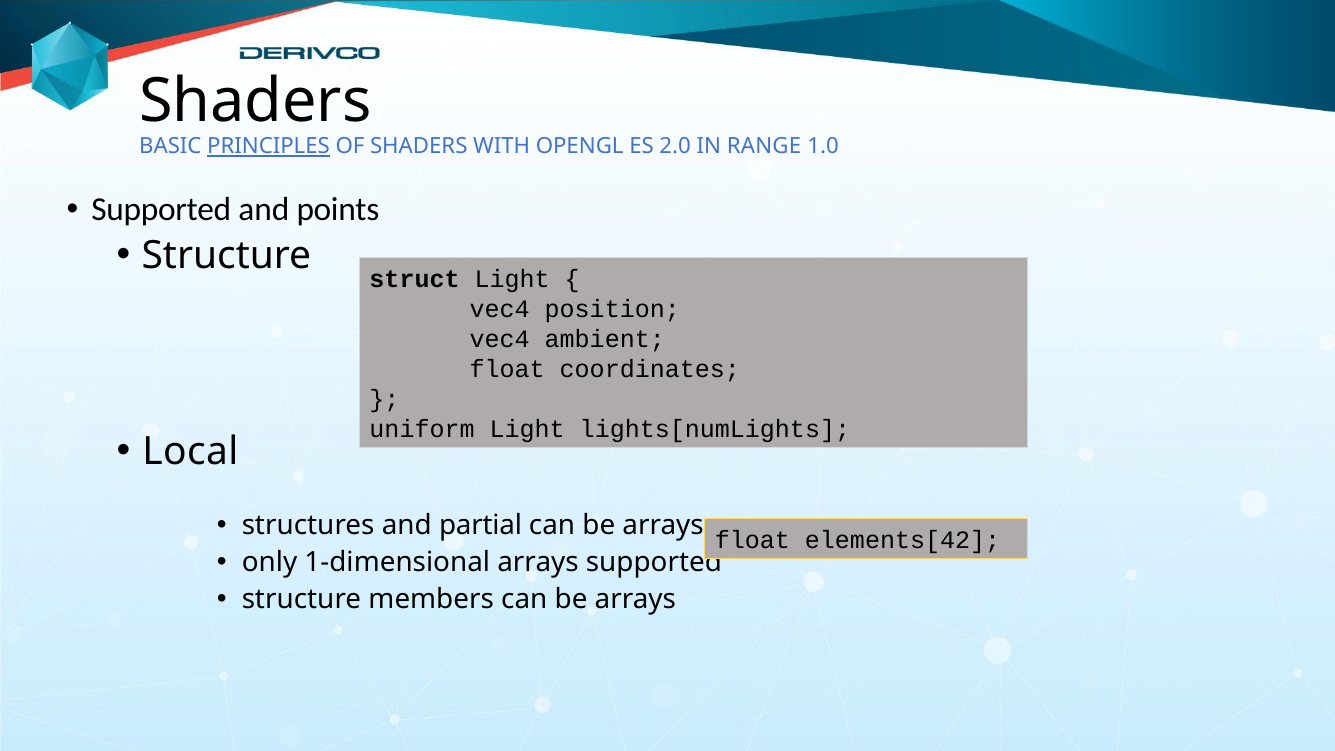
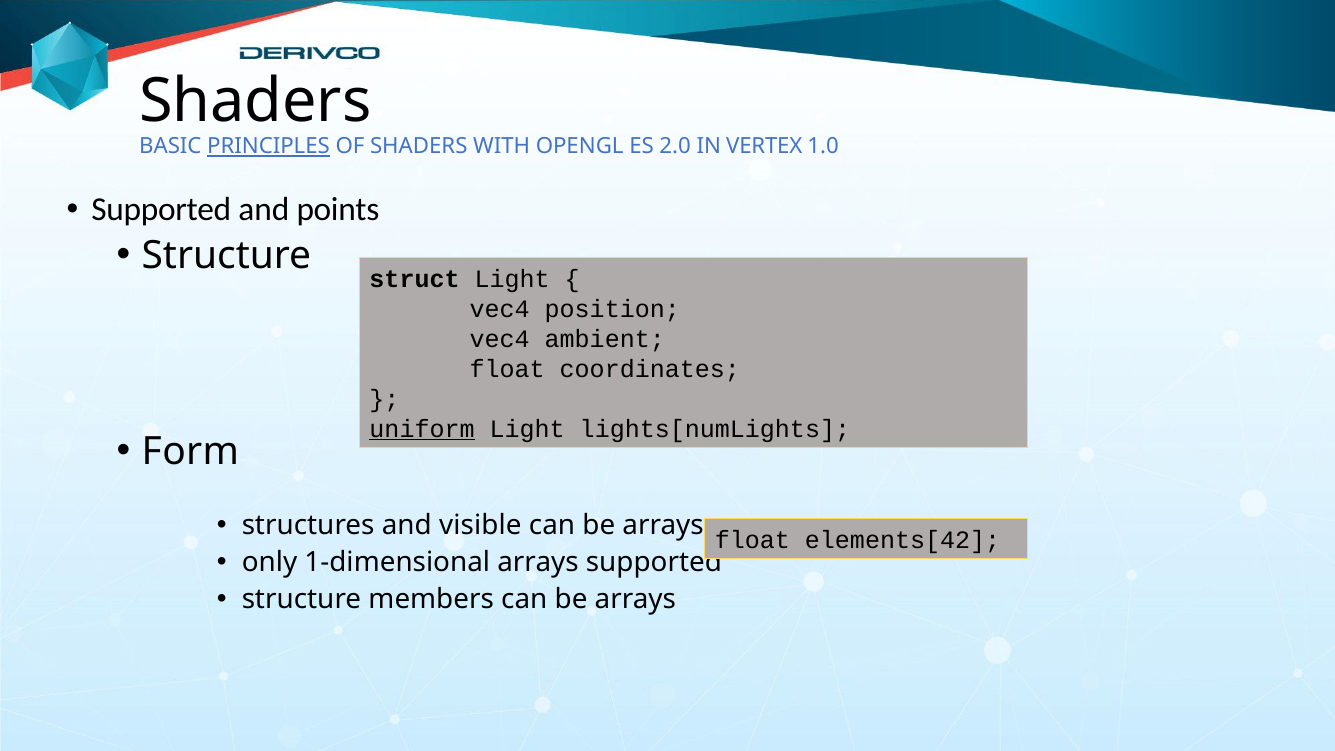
RANGE: RANGE -> VERTEX
uniform underline: none -> present
Local: Local -> Form
partial: partial -> visible
